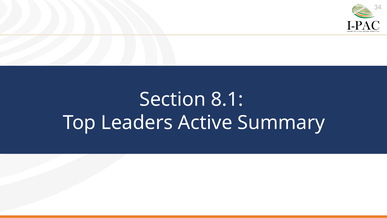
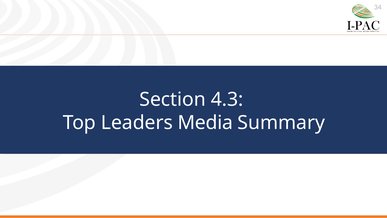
8.1: 8.1 -> 4.3
Active: Active -> Media
